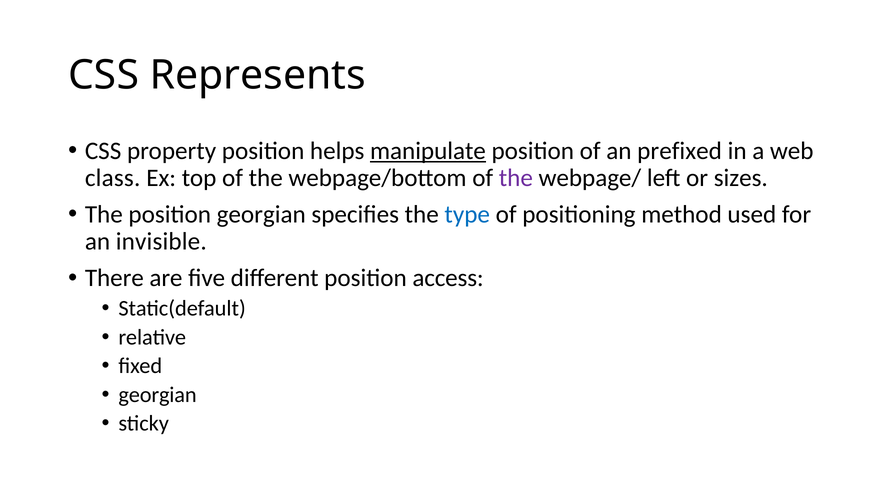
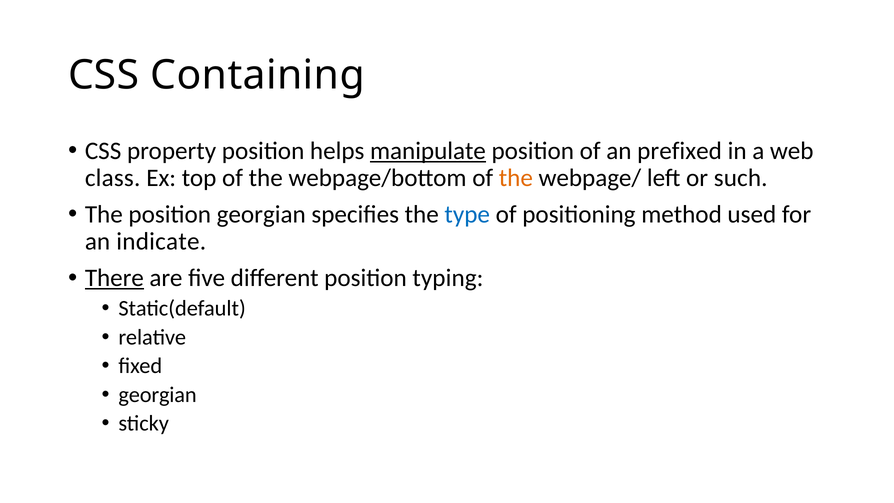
Represents: Represents -> Containing
the at (516, 178) colour: purple -> orange
sizes: sizes -> such
invisible: invisible -> indicate
There underline: none -> present
access: access -> typing
